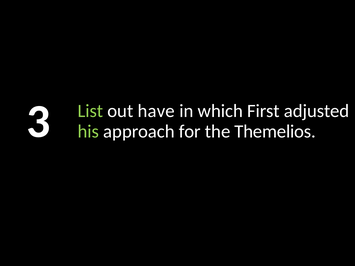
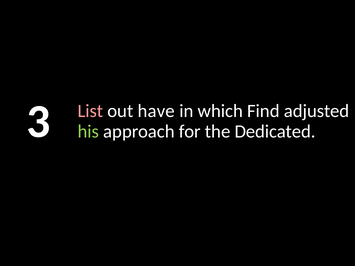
List colour: light green -> pink
First: First -> Find
Themelios: Themelios -> Dedicated
